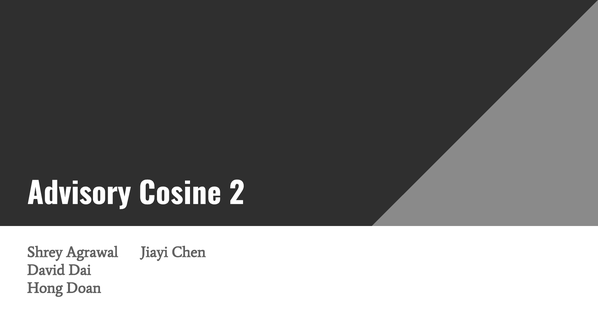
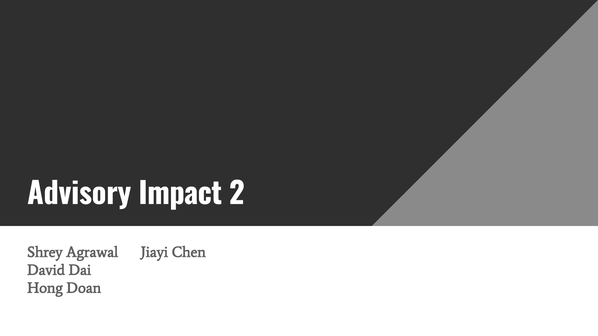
Cosine: Cosine -> Impact
